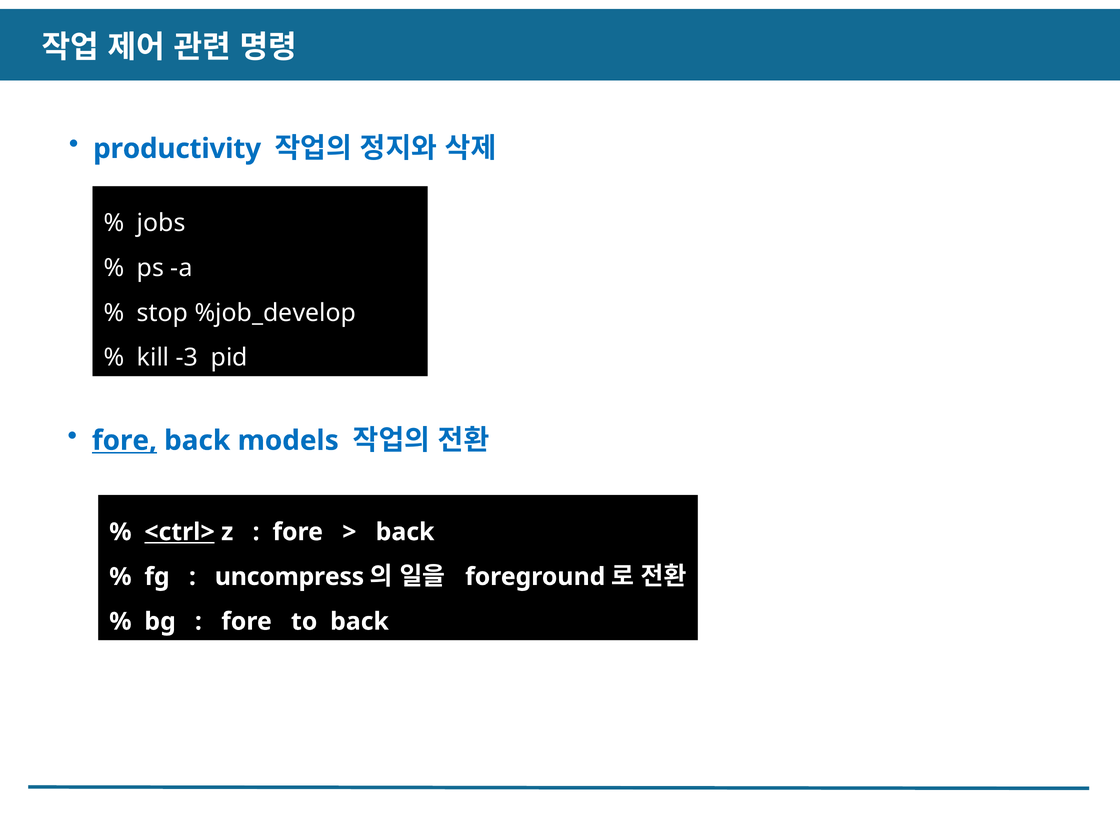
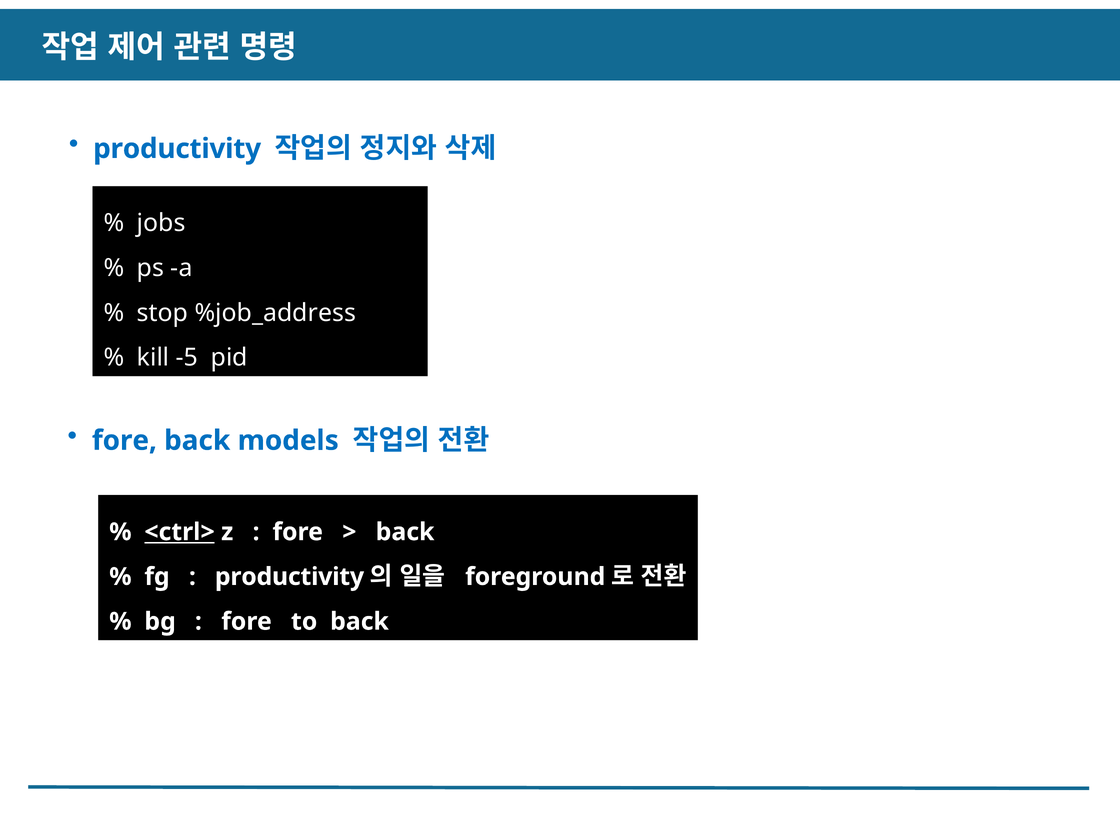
%job_develop: %job_develop -> %job_address
-3: -3 -> -5
fore at (124, 441) underline: present -> none
uncompress at (290, 577): uncompress -> productivity
